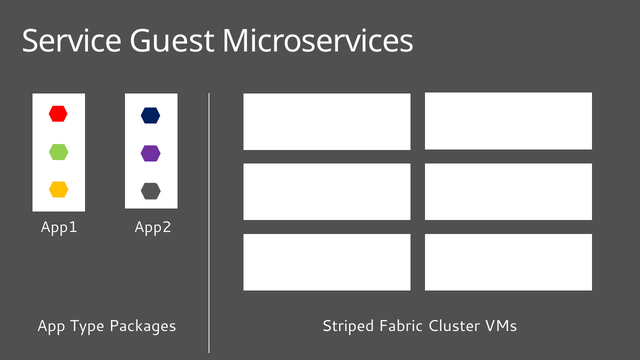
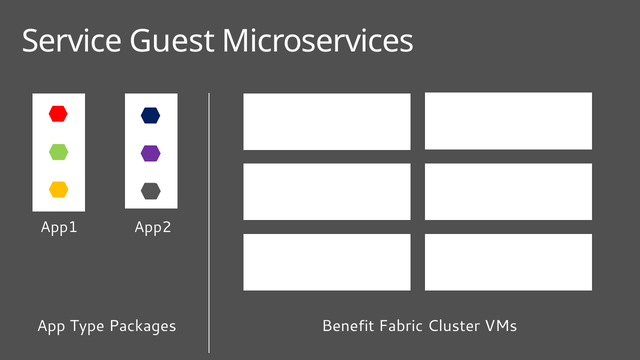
Striped: Striped -> Benefit
